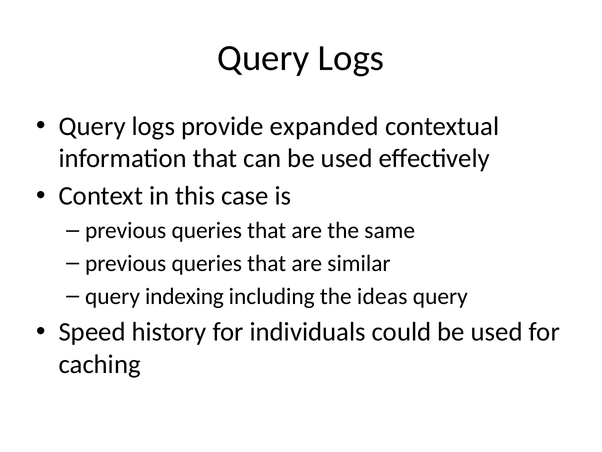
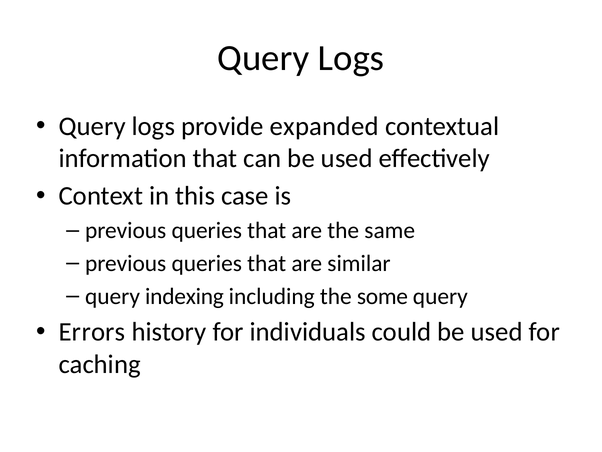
ideas: ideas -> some
Speed: Speed -> Errors
